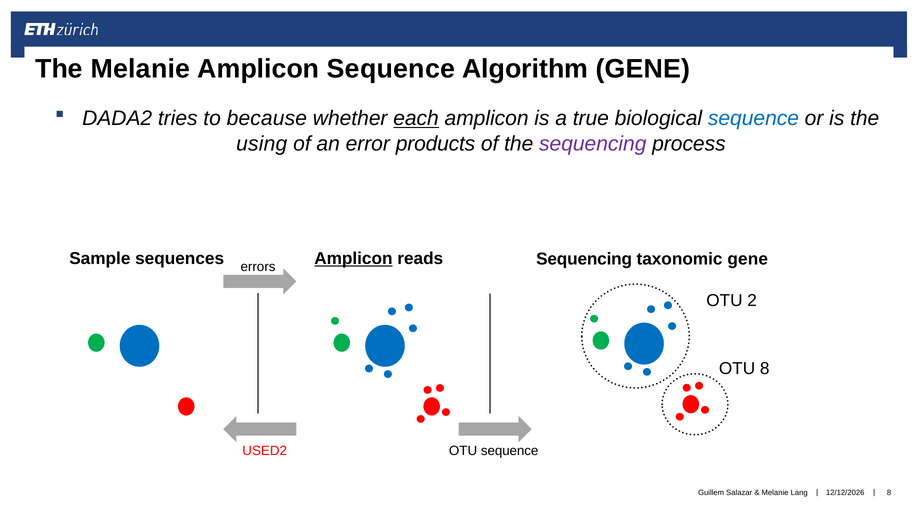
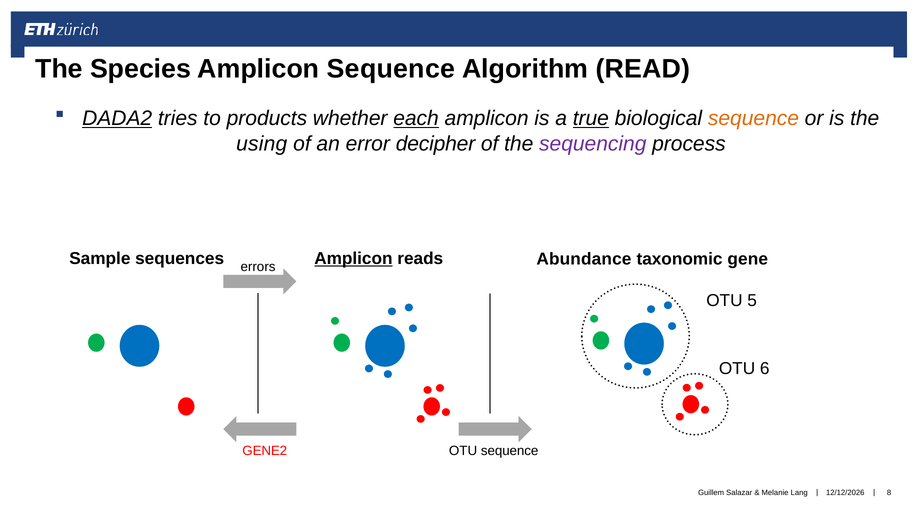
The Melanie: Melanie -> Species
Algorithm GENE: GENE -> READ
DADA2 underline: none -> present
because: because -> products
true underline: none -> present
sequence at (753, 118) colour: blue -> orange
products: products -> decipher
reads Sequencing: Sequencing -> Abundance
2: 2 -> 5
OTU 8: 8 -> 6
USED2: USED2 -> GENE2
